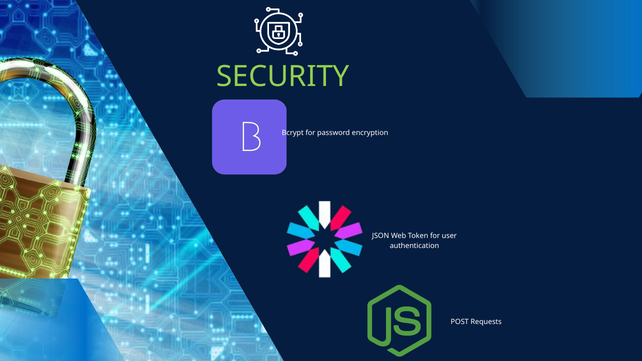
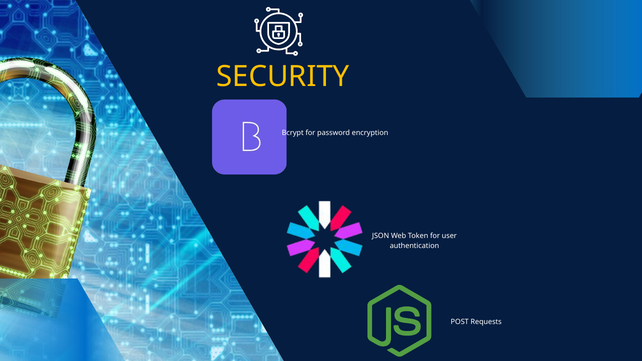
SECURITY colour: light green -> yellow
